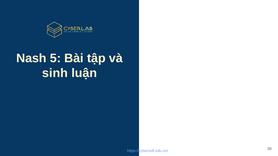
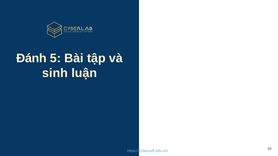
Nash: Nash -> Đánh
